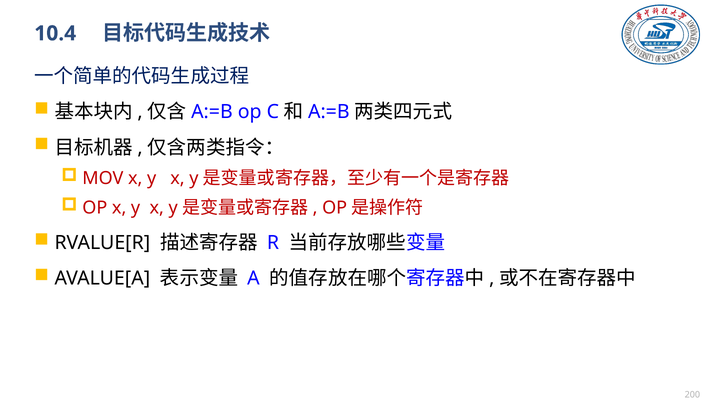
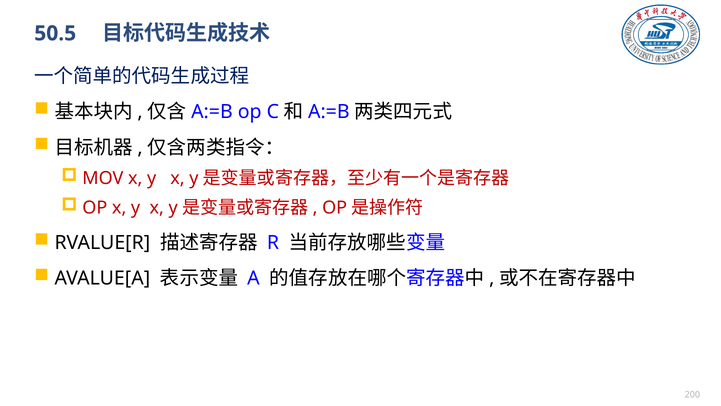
10.4: 10.4 -> 50.5
